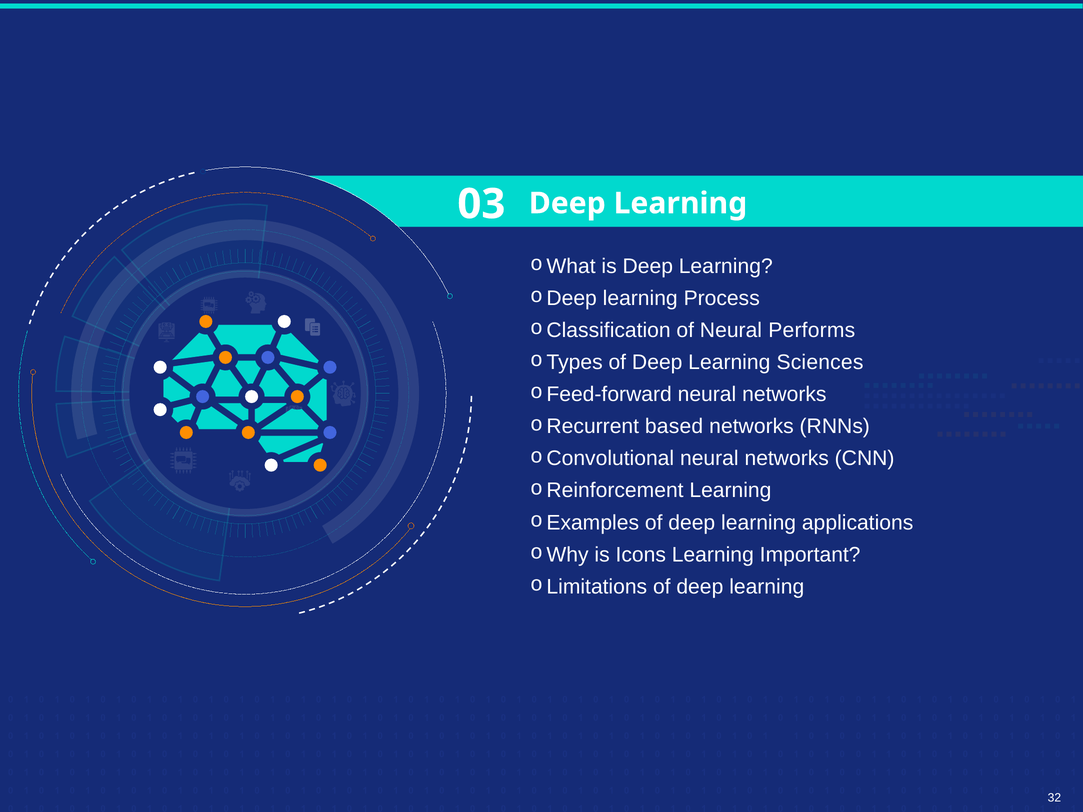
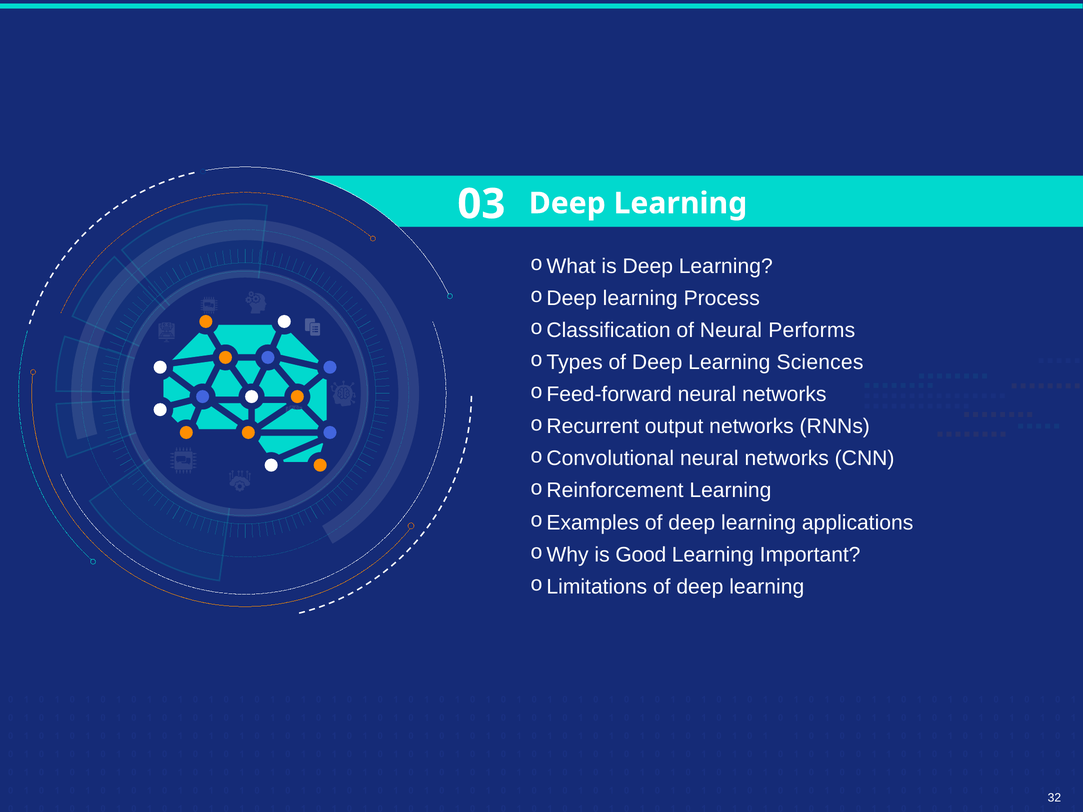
based: based -> output
Icons: Icons -> Good
